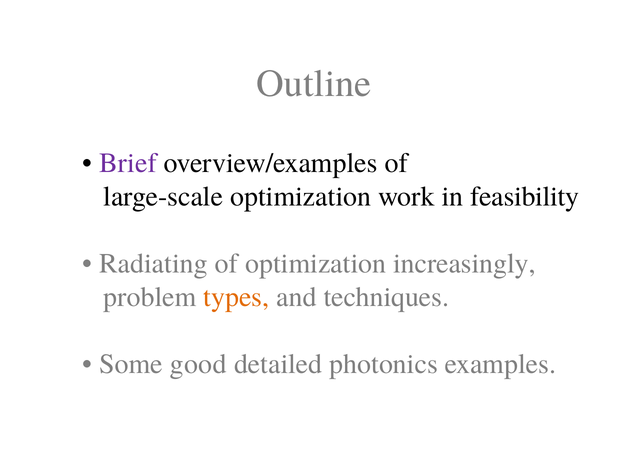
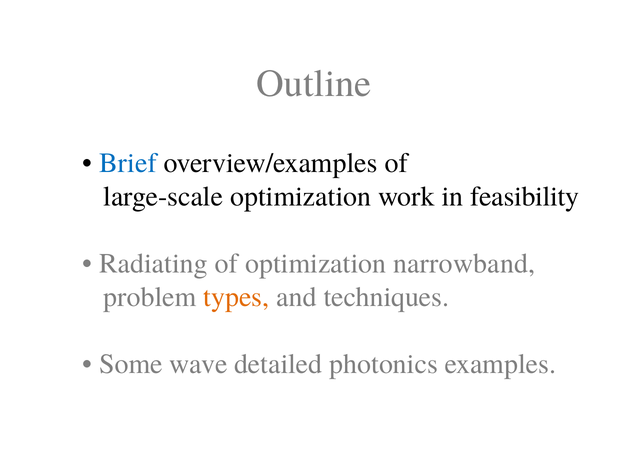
Brief colour: purple -> blue
increasingly: increasingly -> narrowband
good: good -> wave
